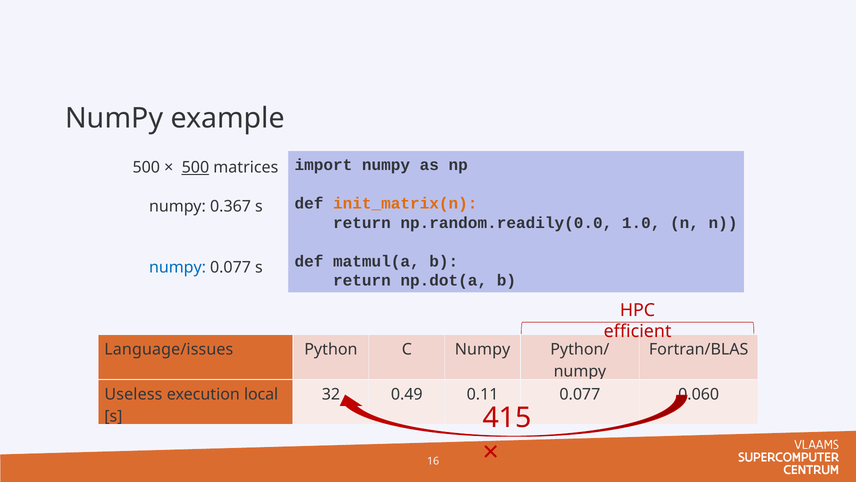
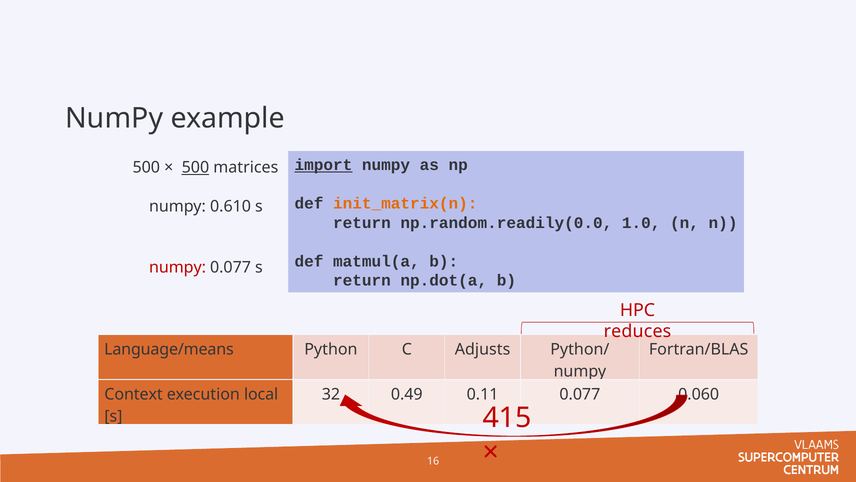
import underline: none -> present
0.367: 0.367 -> 0.610
numpy at (178, 267) colour: blue -> red
efficient: efficient -> reduces
Language/issues: Language/issues -> Language/means
C Numpy: Numpy -> Adjusts
Useless: Useless -> Context
